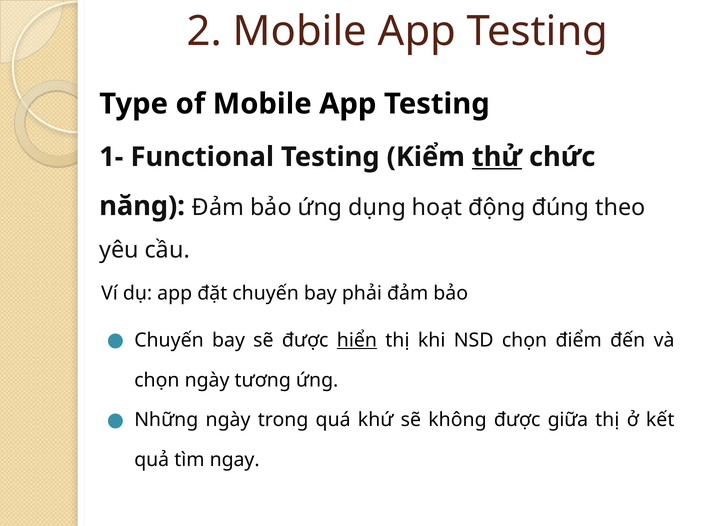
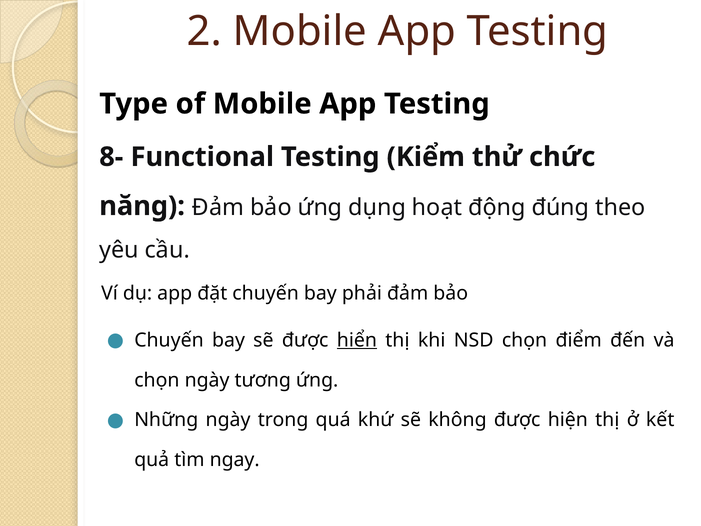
1-: 1- -> 8-
thử underline: present -> none
giữa: giữa -> hiện
